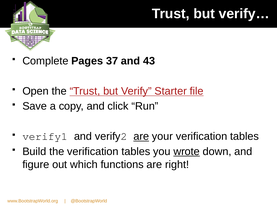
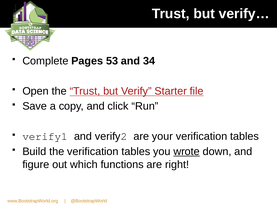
37: 37 -> 53
43: 43 -> 34
are at (141, 136) underline: present -> none
